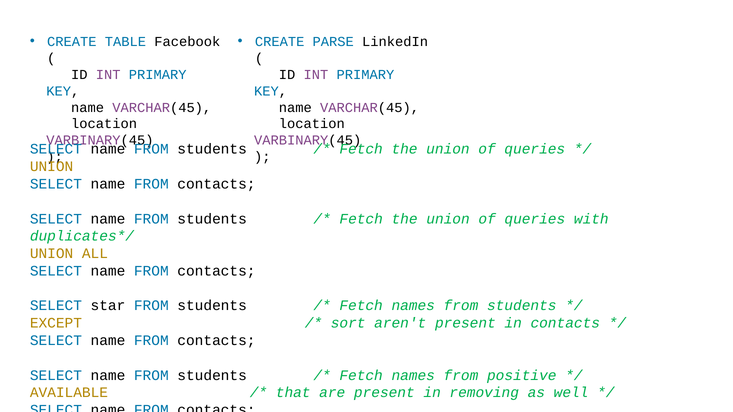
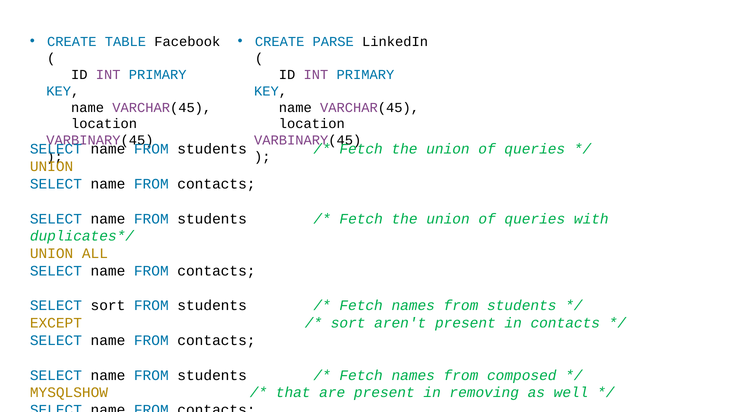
SELECT star: star -> sort
positive: positive -> composed
AVAILABLE: AVAILABLE -> MYSQLSHOW
